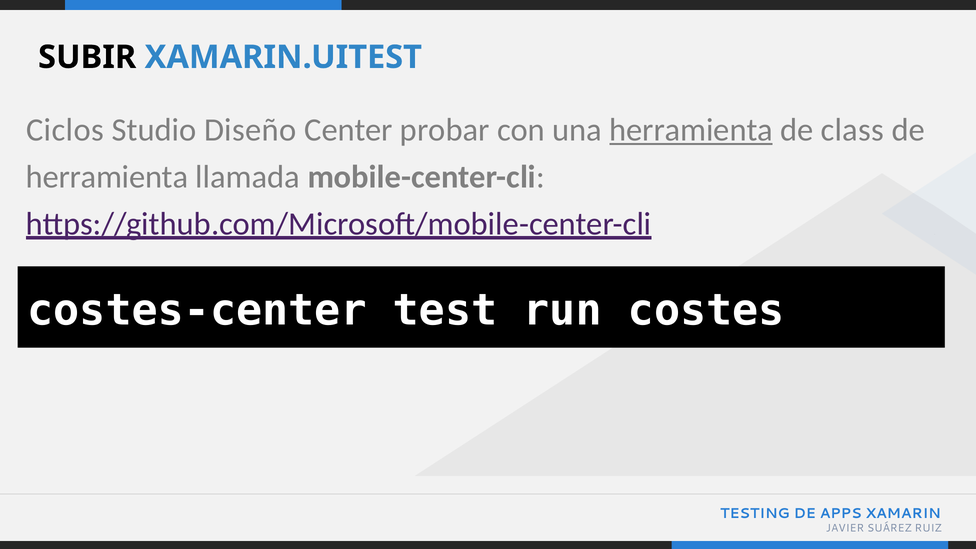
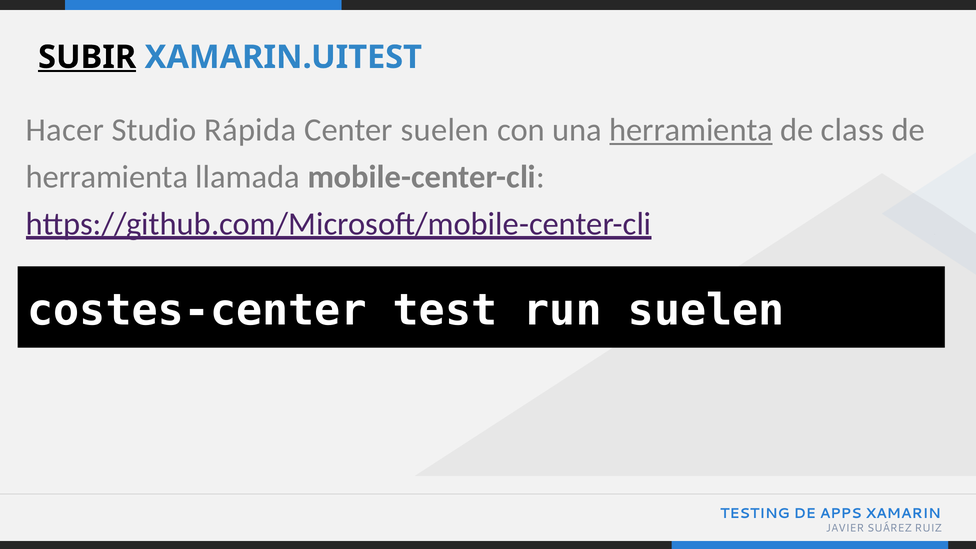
SUBIR underline: none -> present
Ciclos: Ciclos -> Hacer
Diseño: Diseño -> Rápida
Center probar: probar -> suelen
run costes: costes -> suelen
